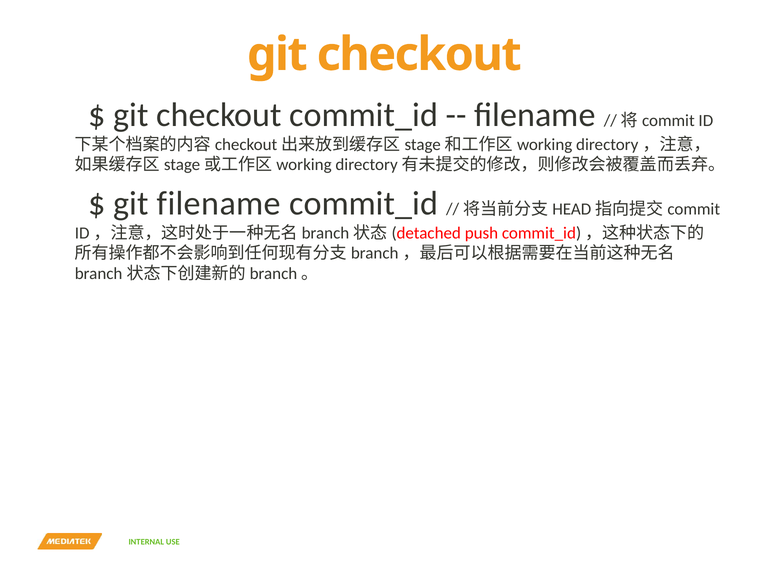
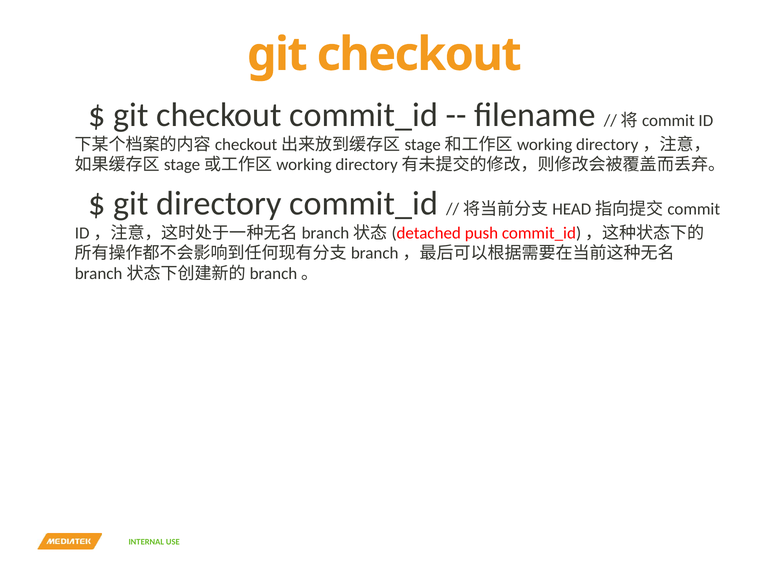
git filename: filename -> directory
